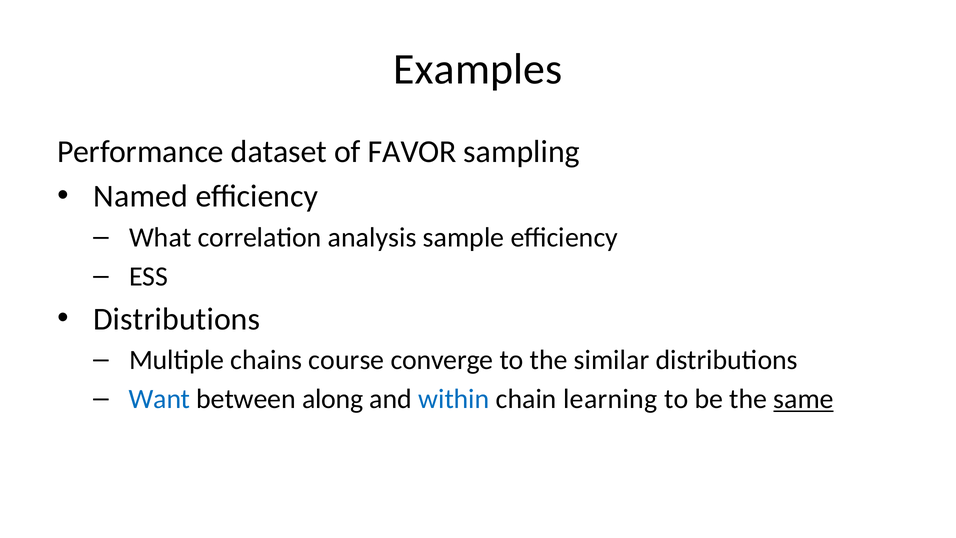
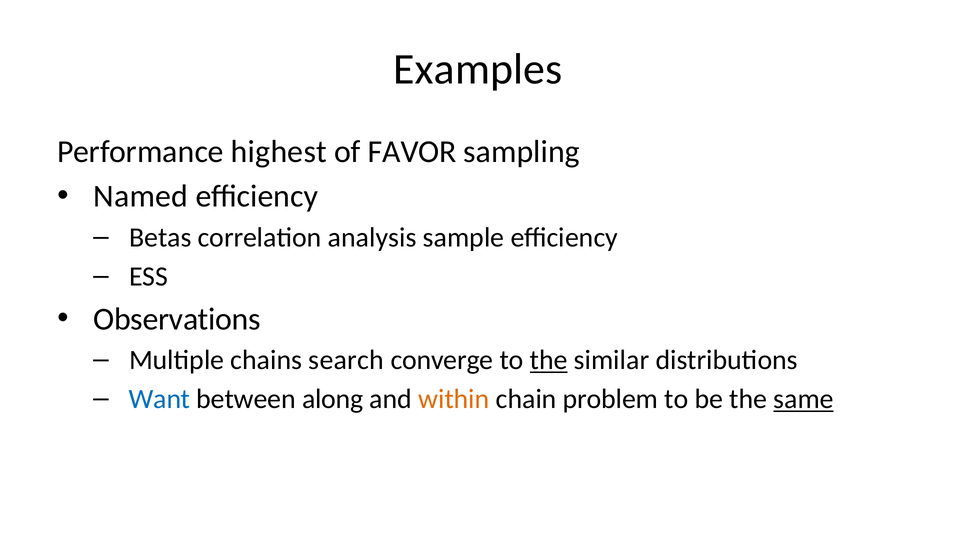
dataset: dataset -> highest
What: What -> Betas
Distributions at (177, 319): Distributions -> Observations
course: course -> search
the at (549, 360) underline: none -> present
within colour: blue -> orange
learning: learning -> problem
